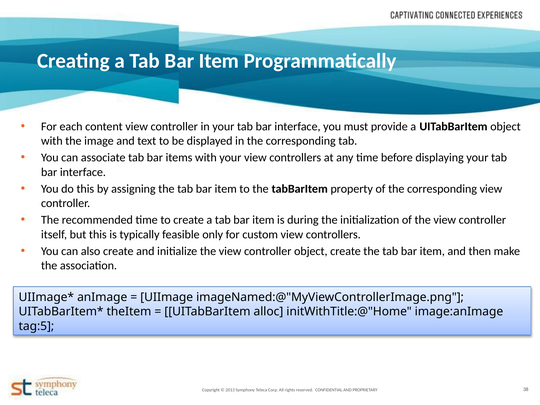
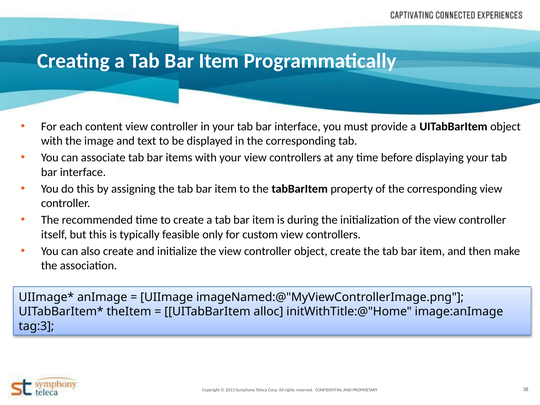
tag:5: tag:5 -> tag:3
